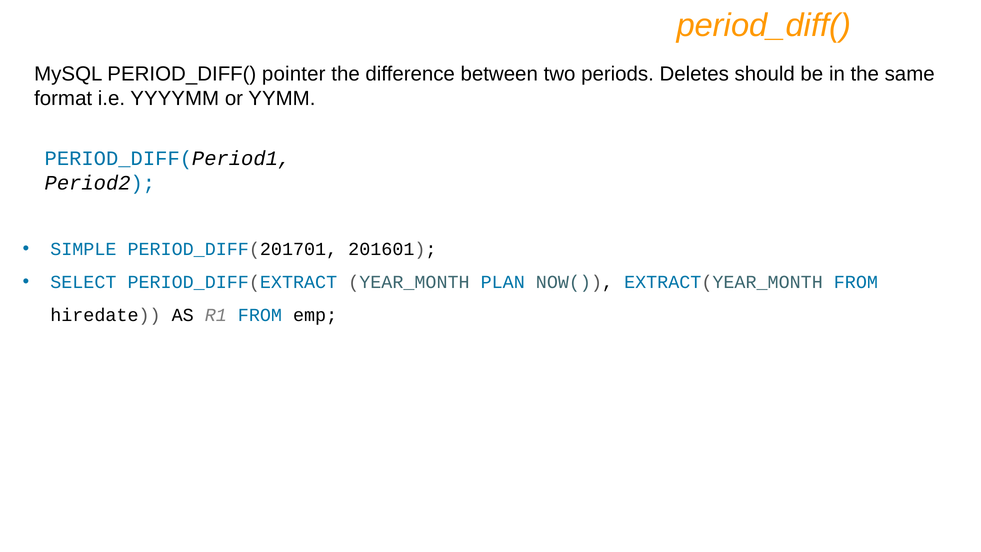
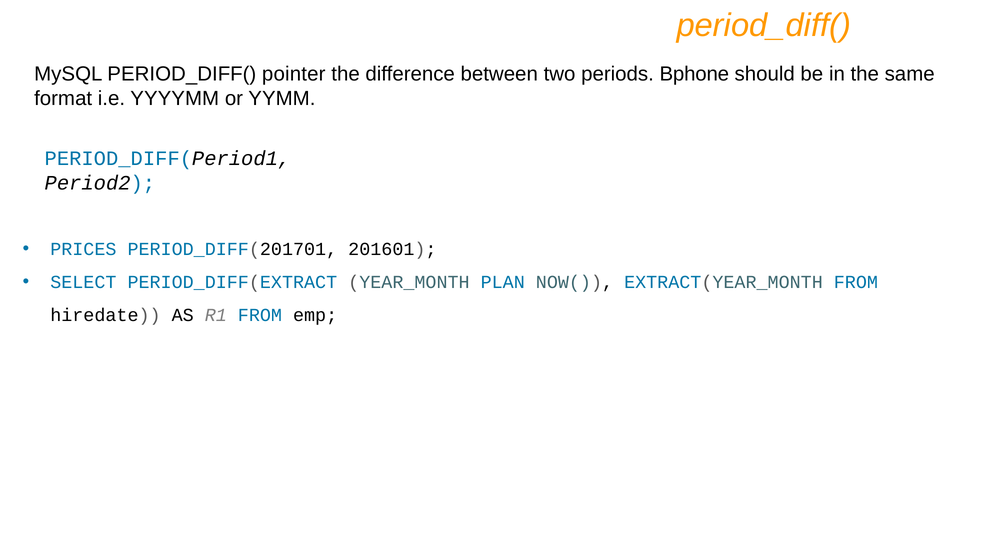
Deletes: Deletes -> Bphone
SIMPLE: SIMPLE -> PRICES
